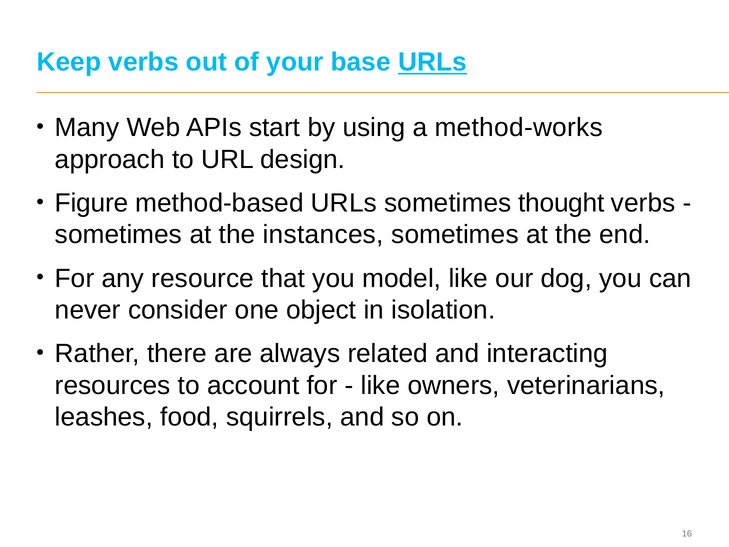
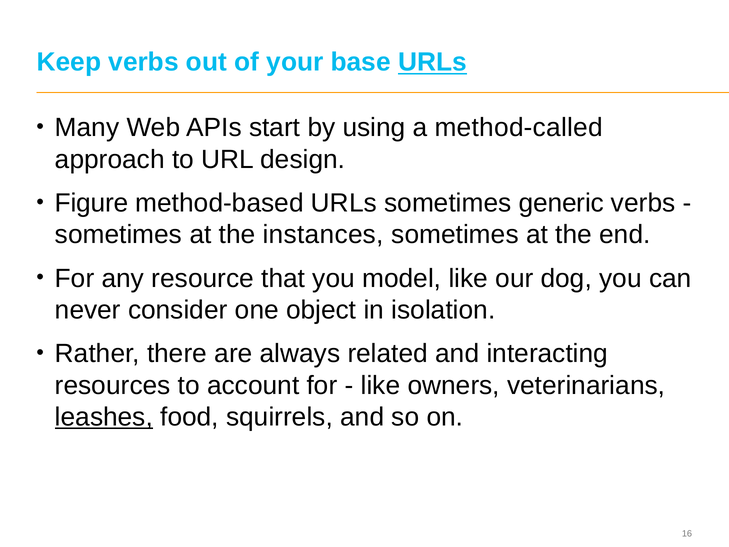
method-works: method-works -> method-called
thought: thought -> generic
leashes underline: none -> present
